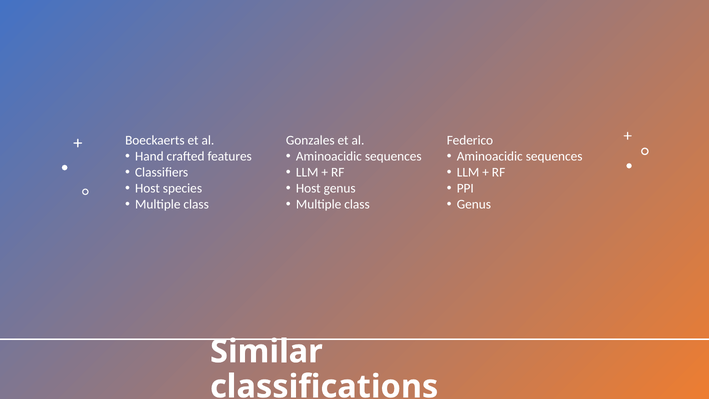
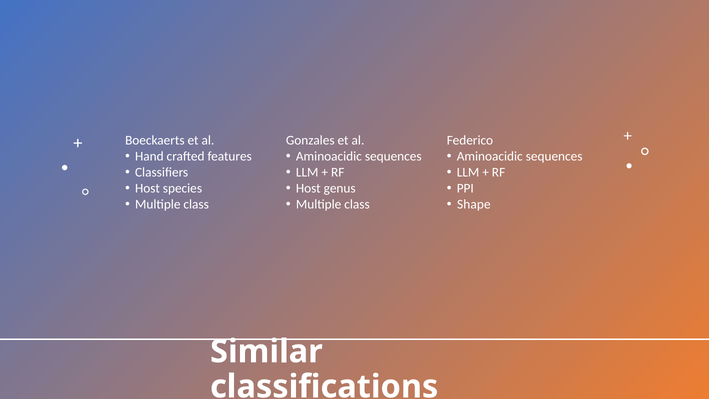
Genus at (474, 204): Genus -> Shape
